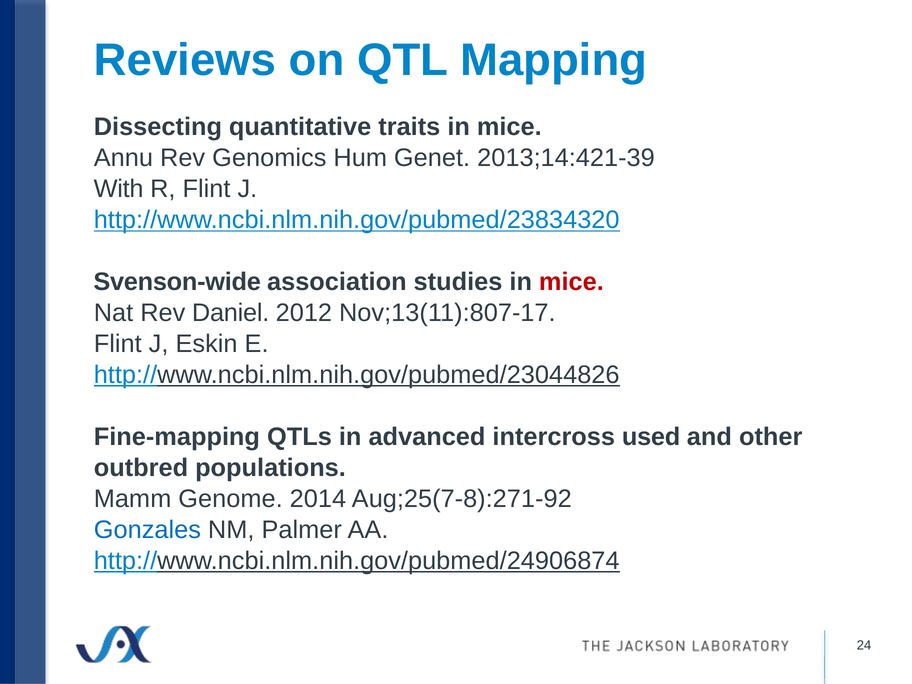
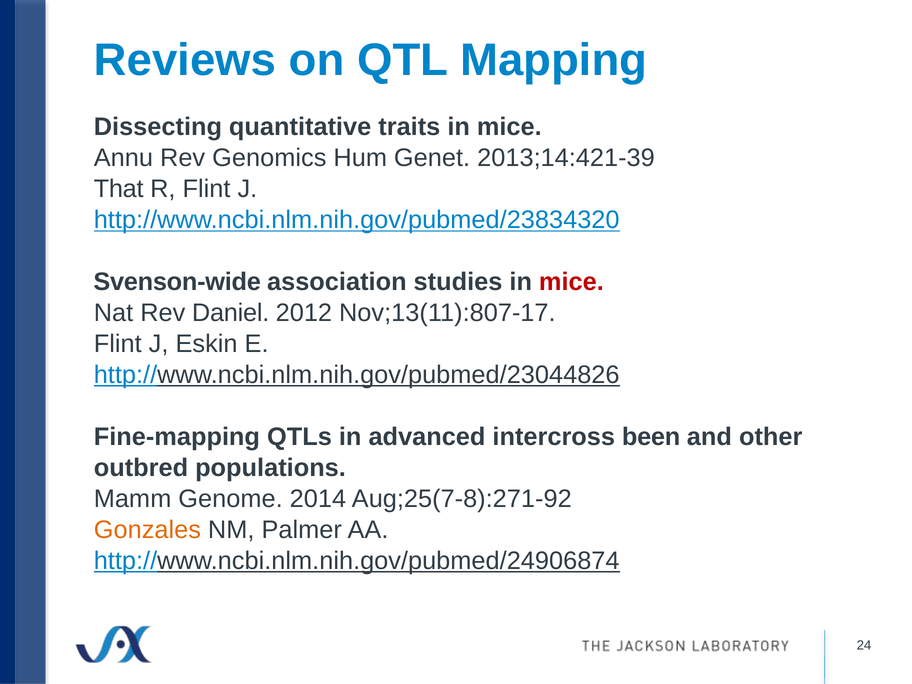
With: With -> That
used: used -> been
Gonzales colour: blue -> orange
